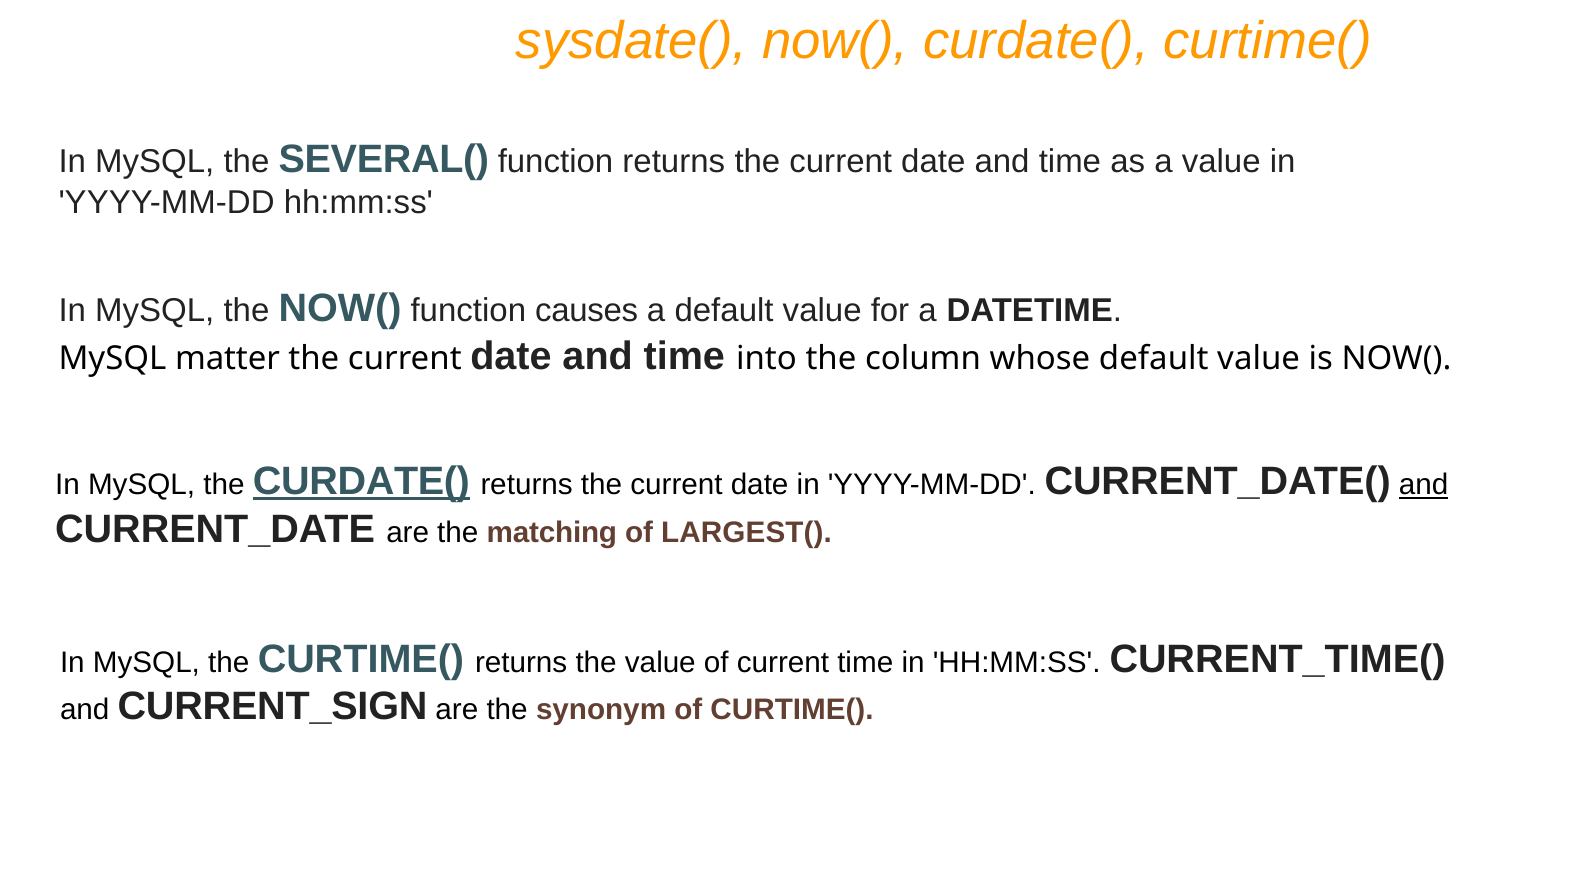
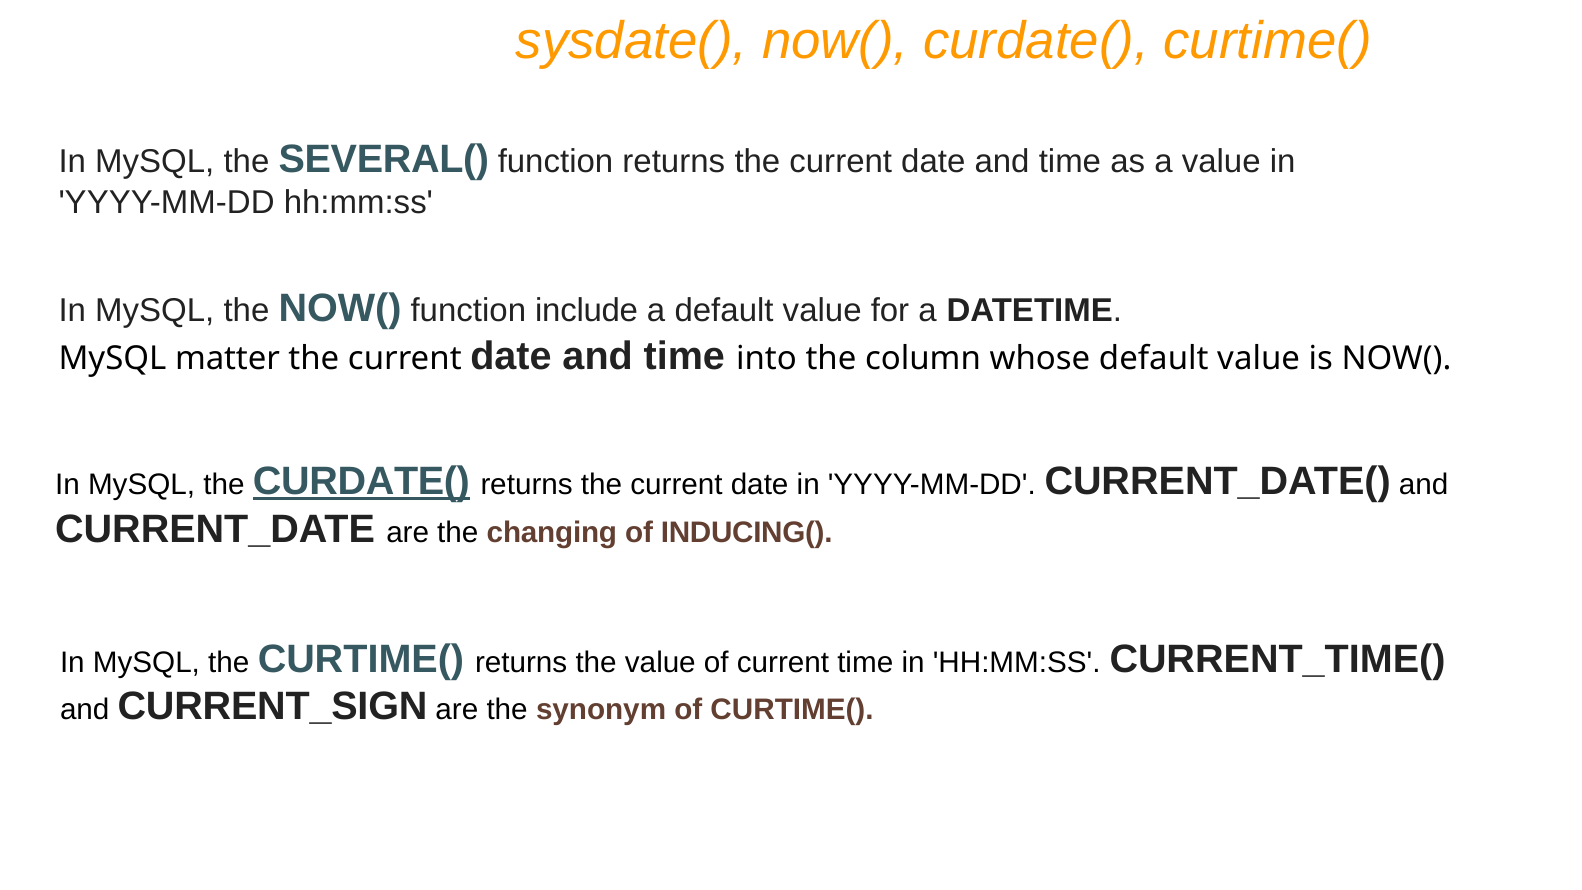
causes: causes -> include
and at (1424, 485) underline: present -> none
matching: matching -> changing
LARGEST(: LARGEST( -> INDUCING(
